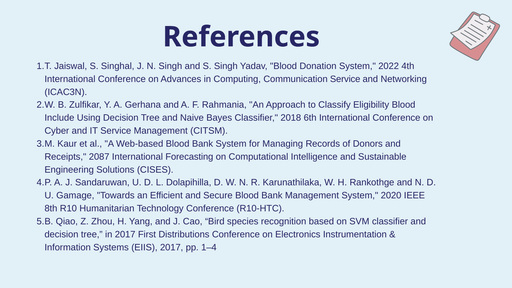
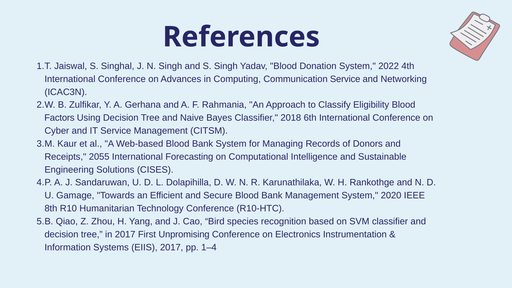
Include: Include -> Factors
2087: 2087 -> 2055
Distributions: Distributions -> Unpromising
